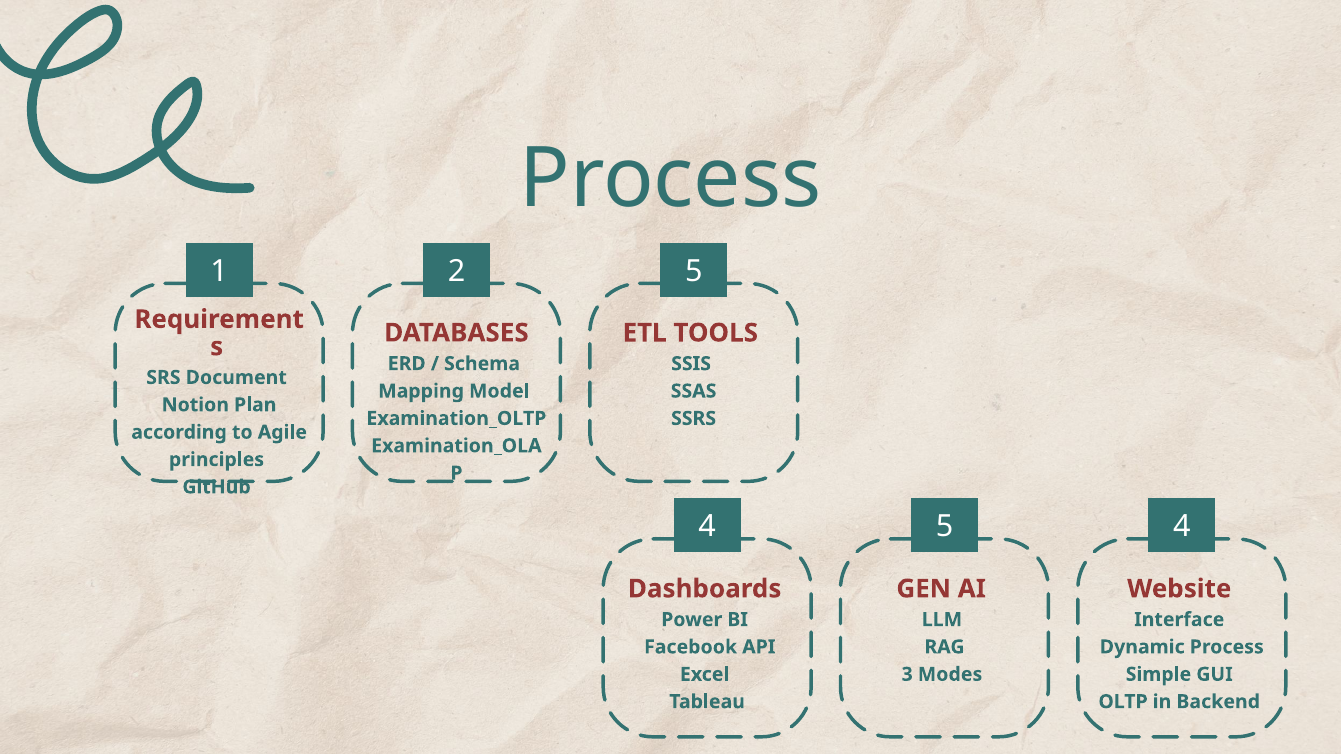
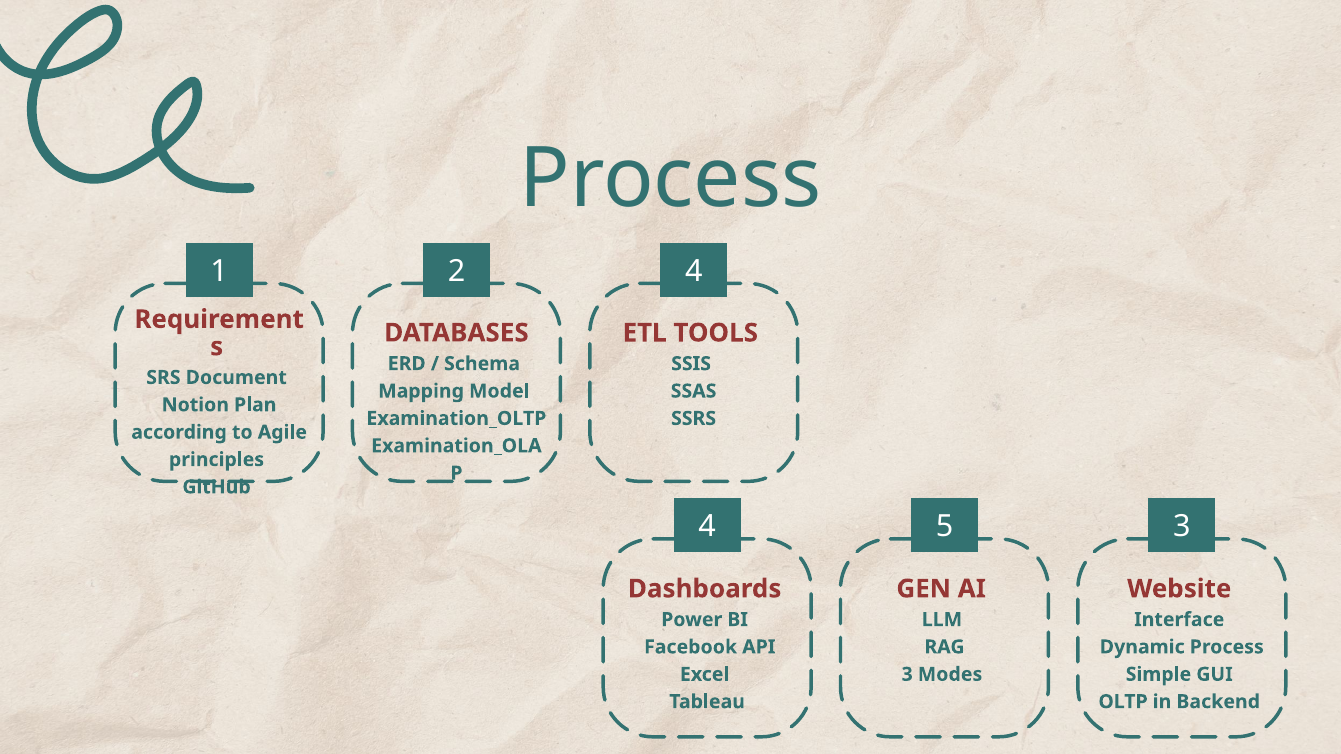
2 5: 5 -> 4
4 5 4: 4 -> 3
